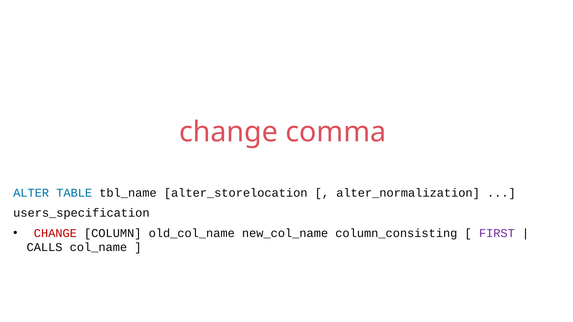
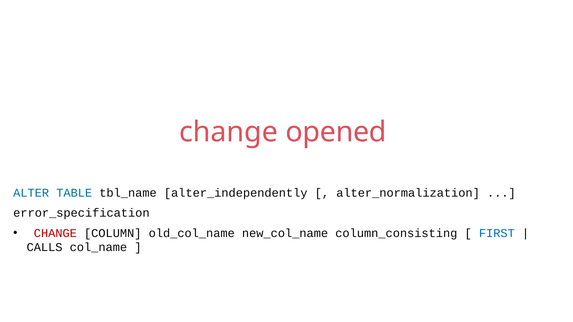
comma: comma -> opened
alter_storelocation: alter_storelocation -> alter_independently
users_specification: users_specification -> error_specification
FIRST colour: purple -> blue
